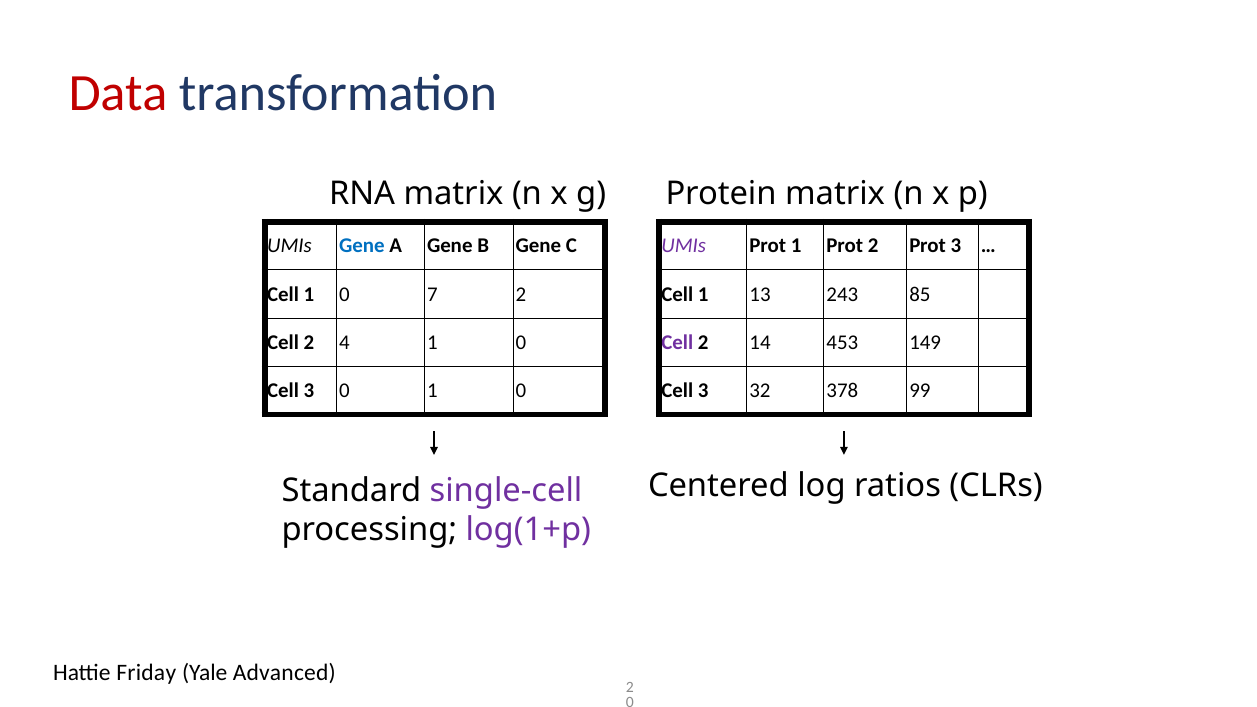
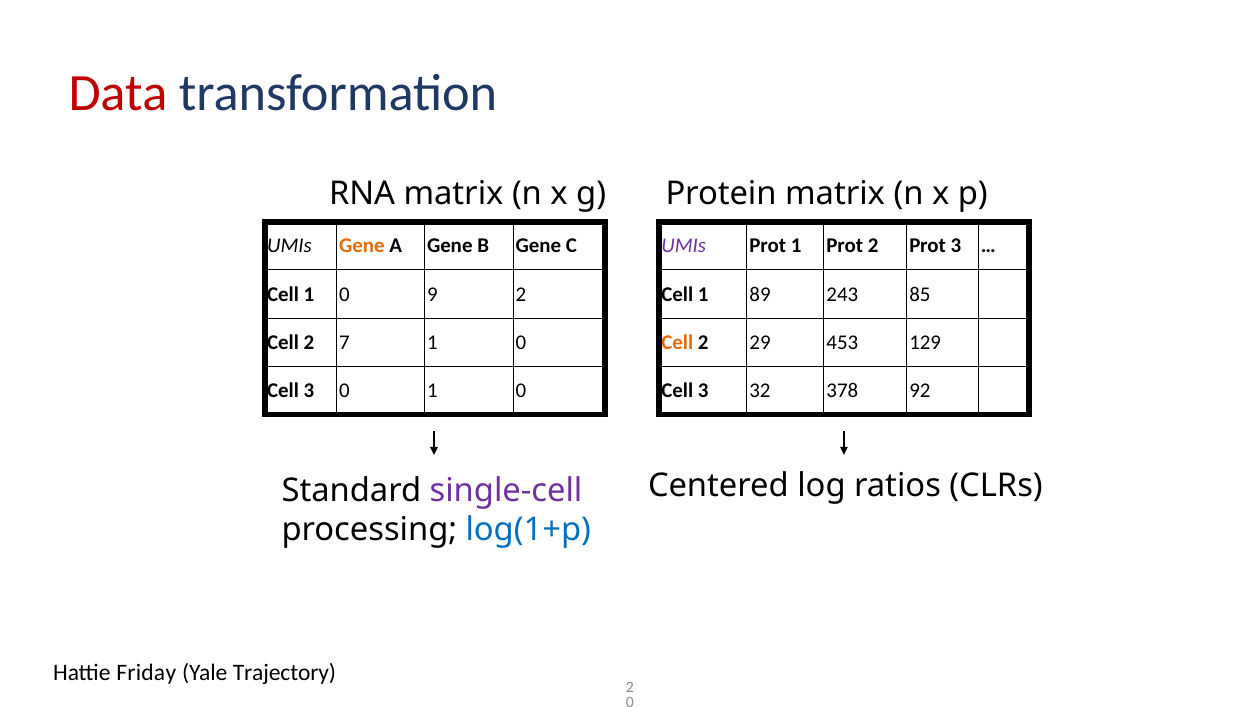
Gene at (362, 246) colour: blue -> orange
7: 7 -> 9
13: 13 -> 89
4: 4 -> 7
Cell at (677, 342) colour: purple -> orange
14: 14 -> 29
149: 149 -> 129
99: 99 -> 92
log(1+p colour: purple -> blue
Advanced: Advanced -> Trajectory
